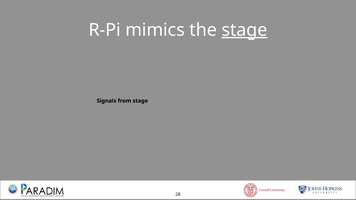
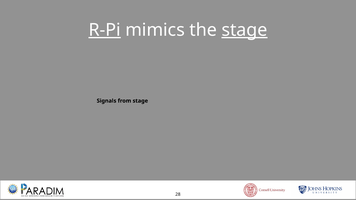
R-Pi underline: none -> present
